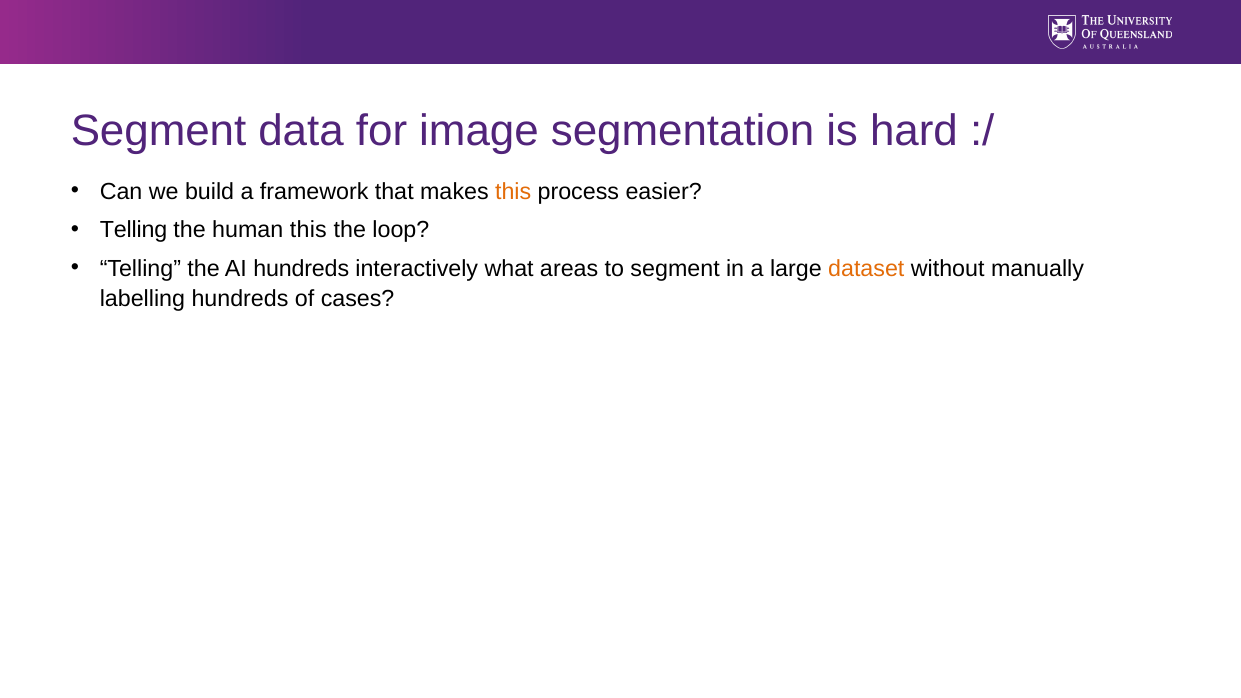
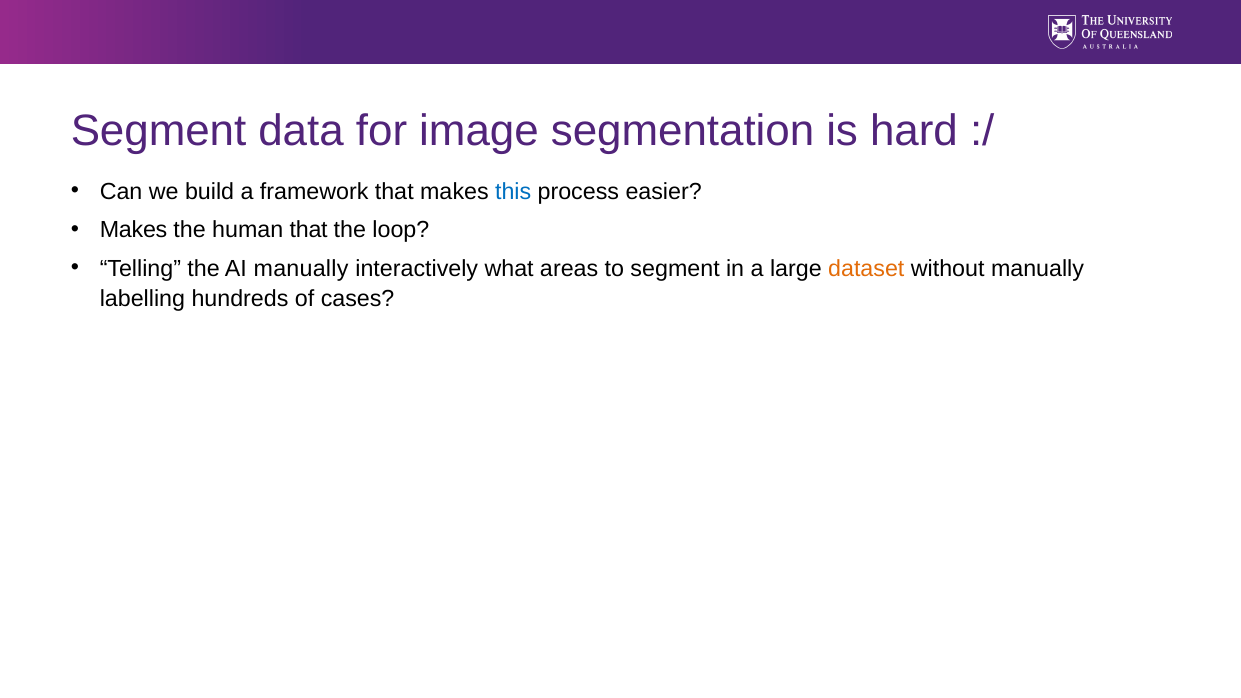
this at (513, 191) colour: orange -> blue
Telling at (134, 230): Telling -> Makes
human this: this -> that
AI hundreds: hundreds -> manually
